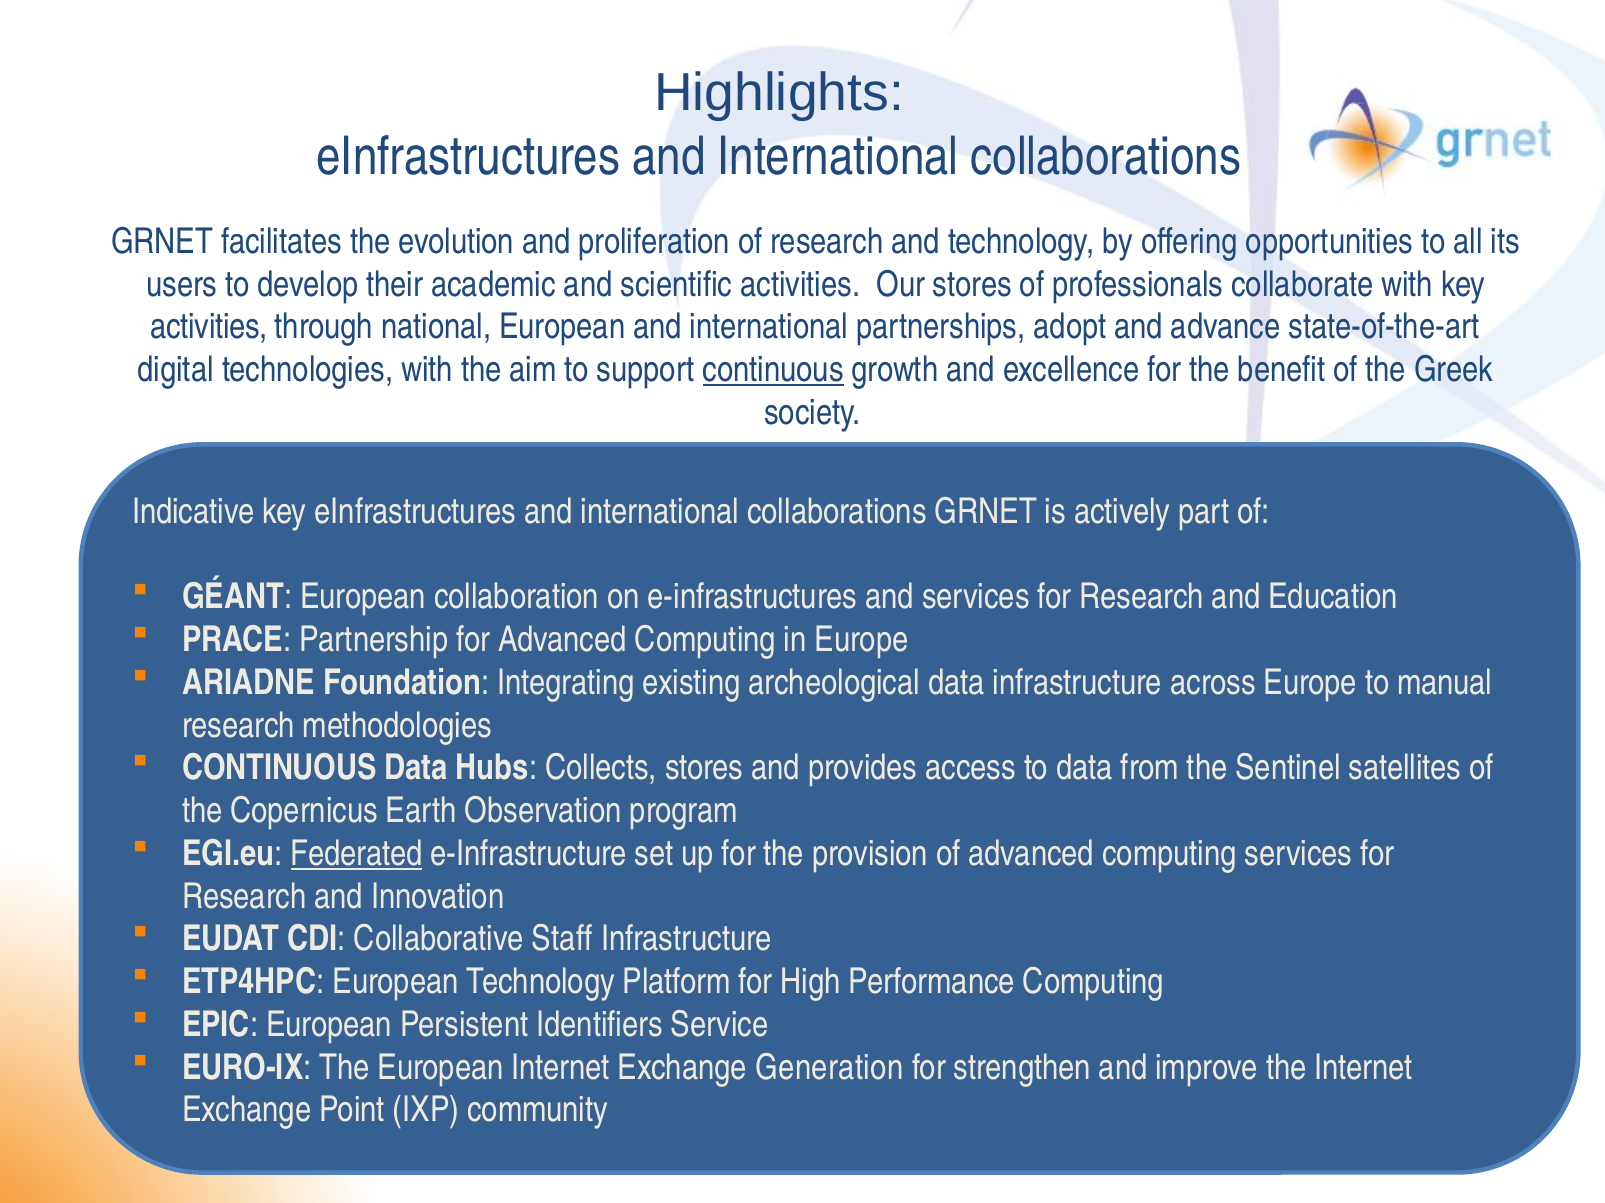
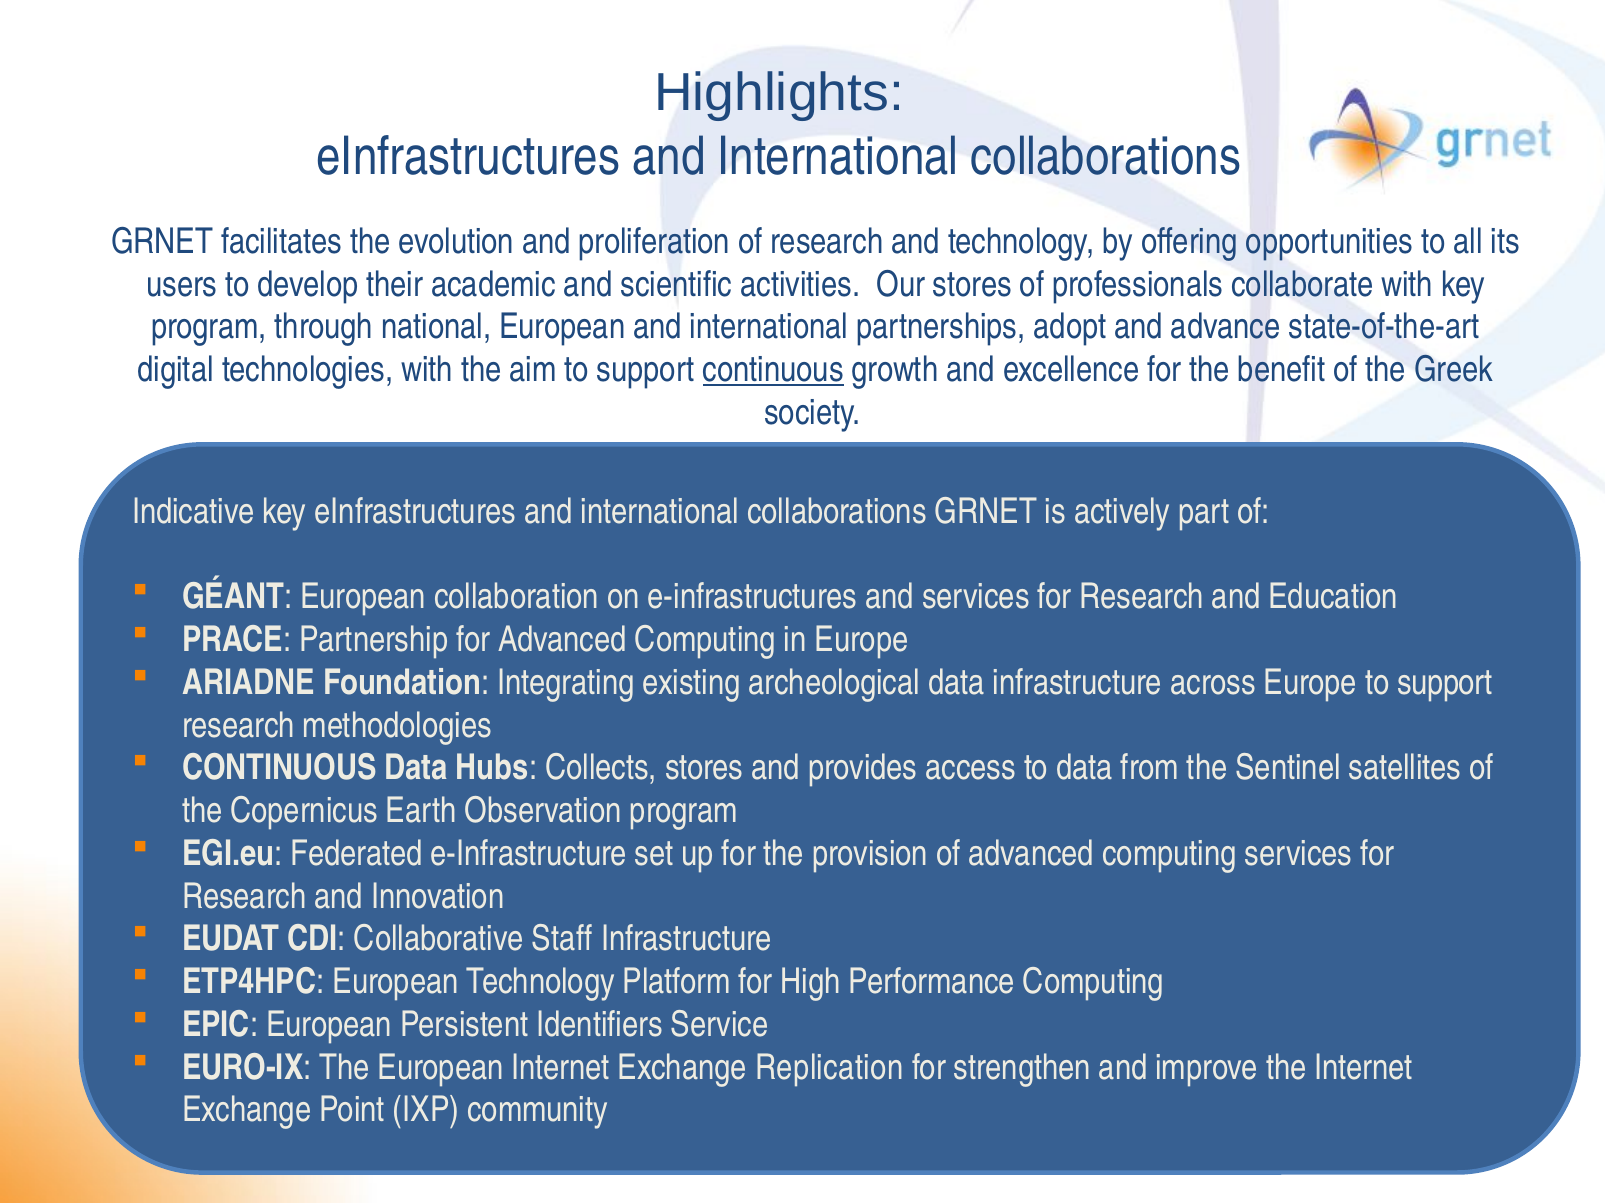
activities at (209, 327): activities -> program
Europe to manual: manual -> support
Federated underline: present -> none
Generation: Generation -> Replication
